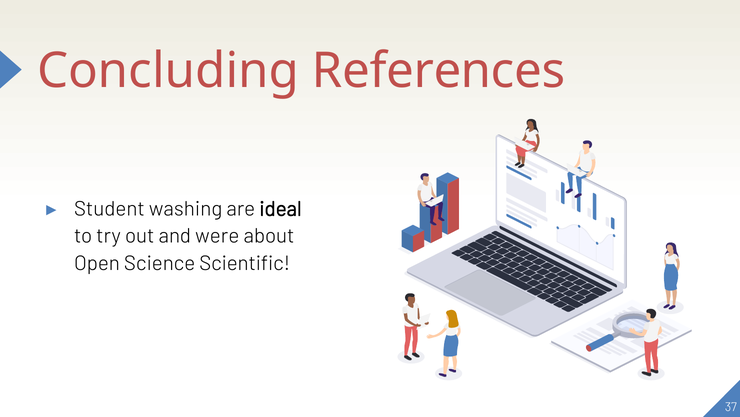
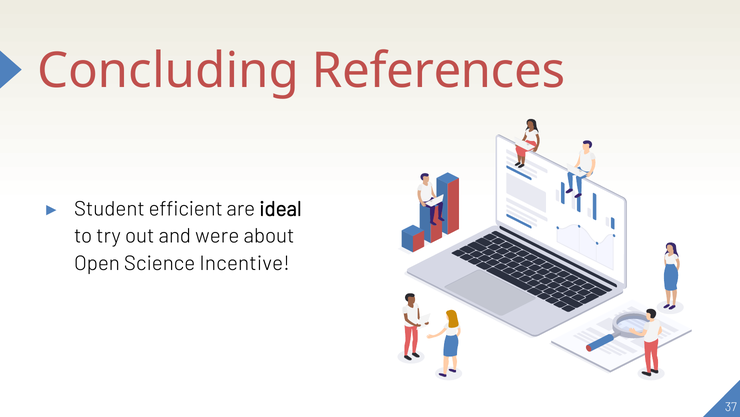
washing: washing -> efficient
Scientific: Scientific -> Incentive
